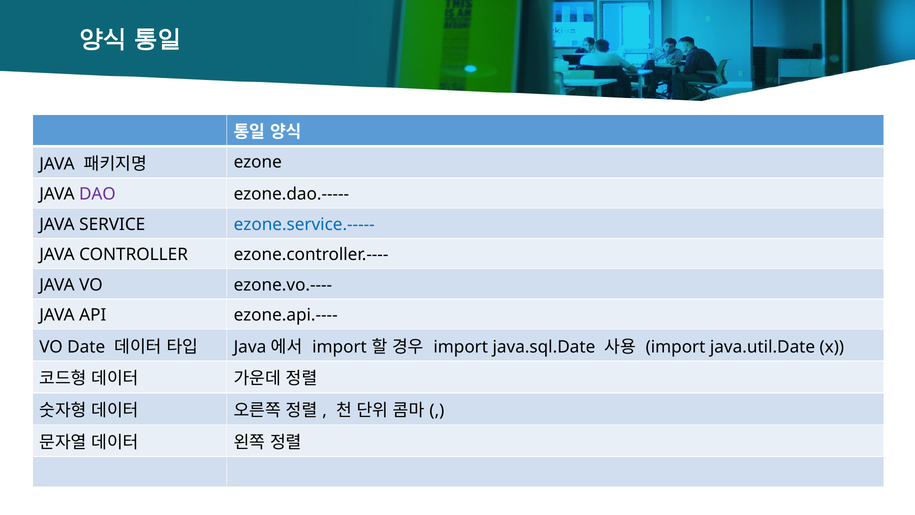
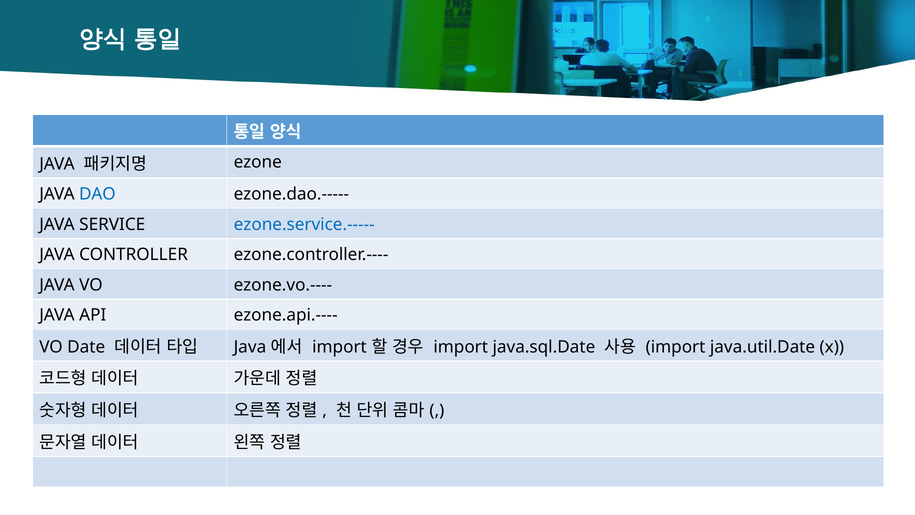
DAO colour: purple -> blue
